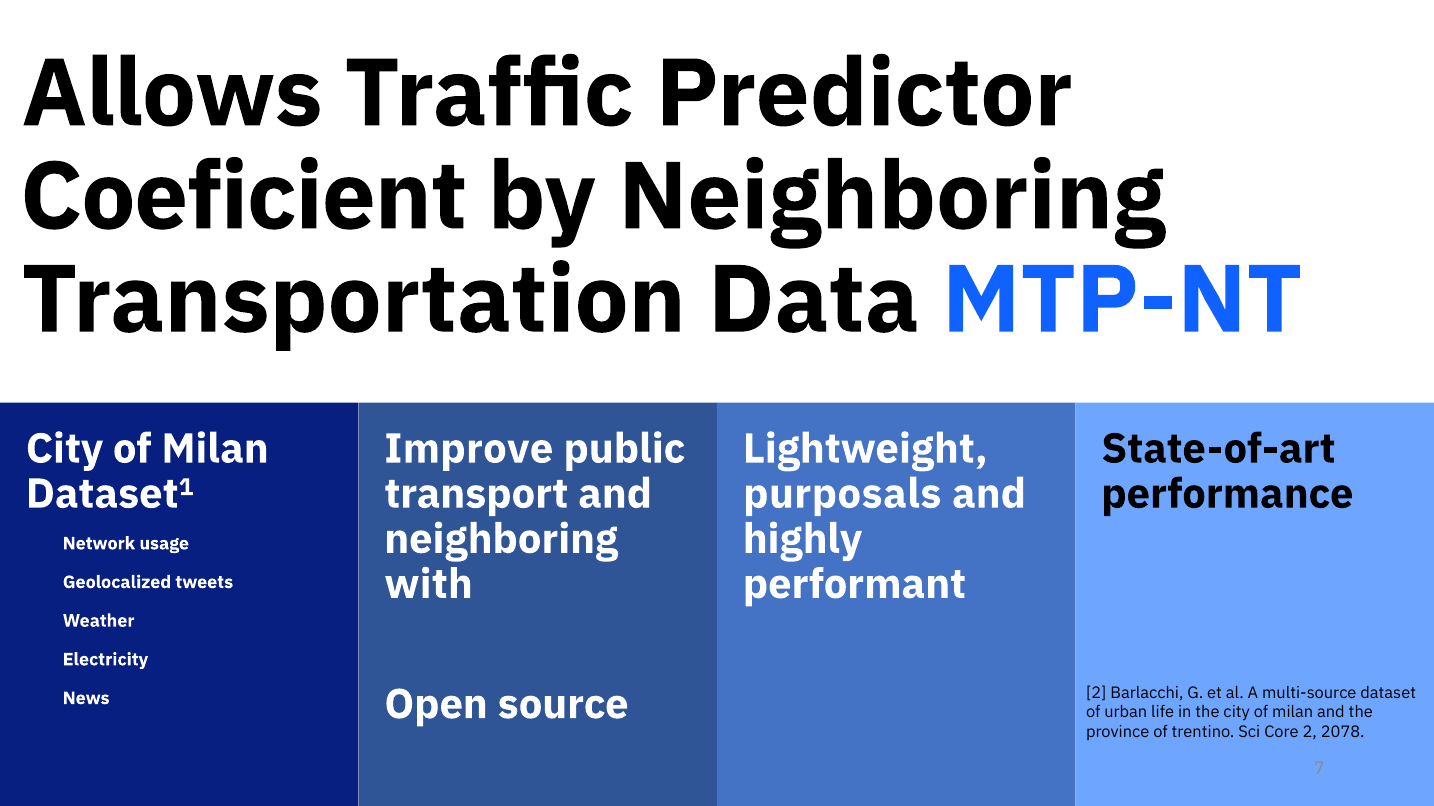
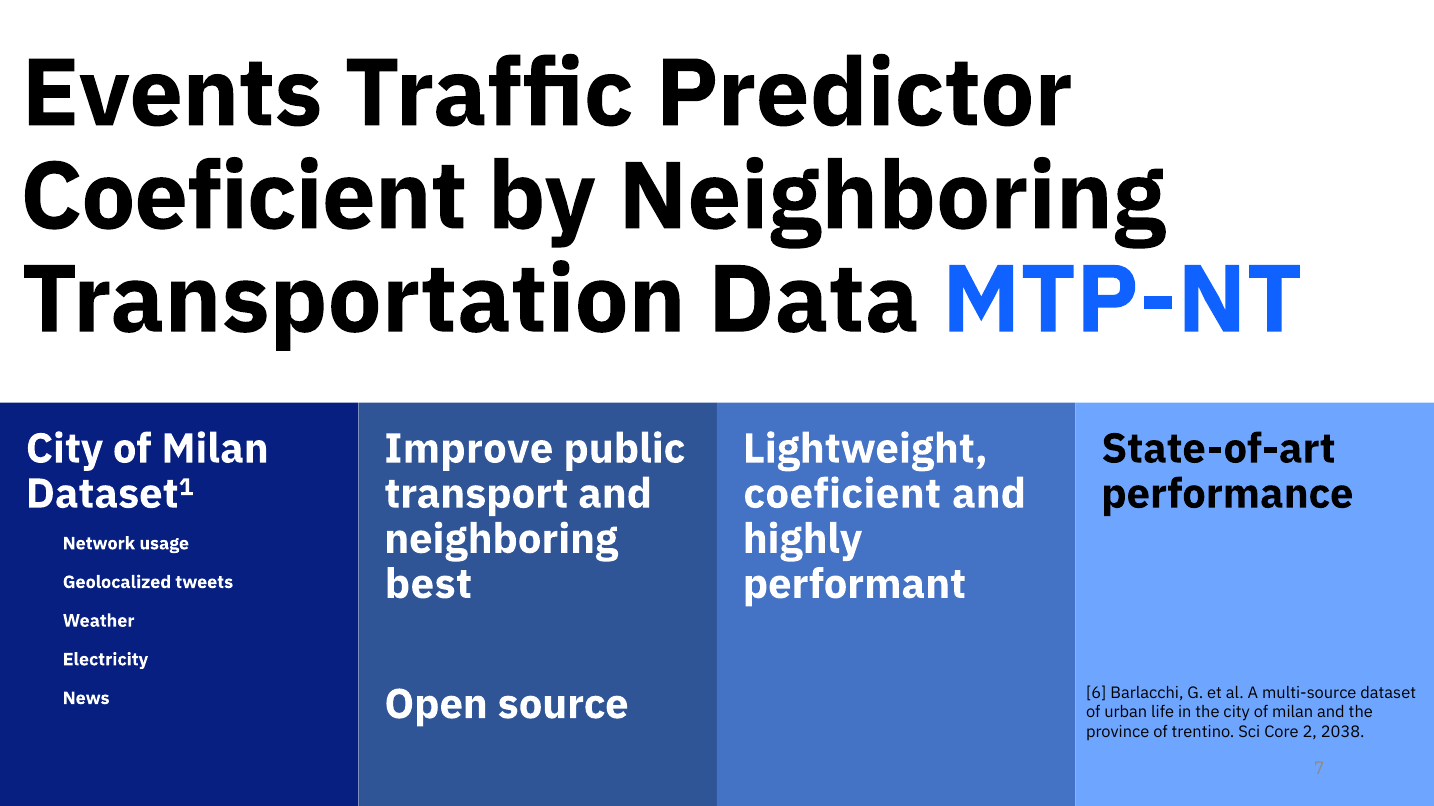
Allows: Allows -> Events
purposals at (842, 494): purposals -> coeficient
with: with -> best
News 2: 2 -> 6
2078: 2078 -> 2038
